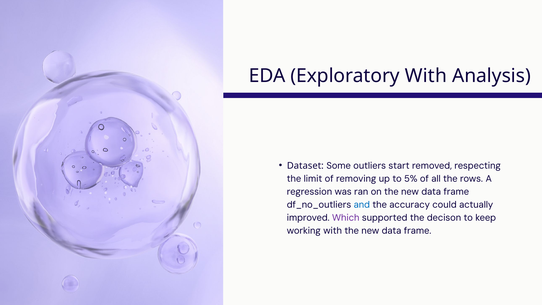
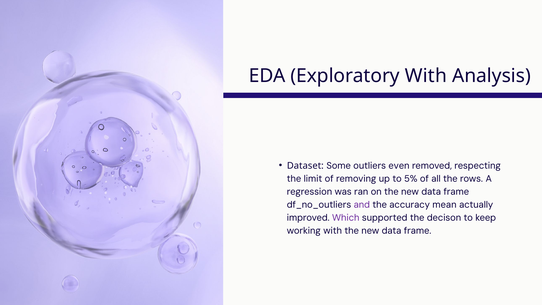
start: start -> even
and colour: blue -> purple
could: could -> mean
